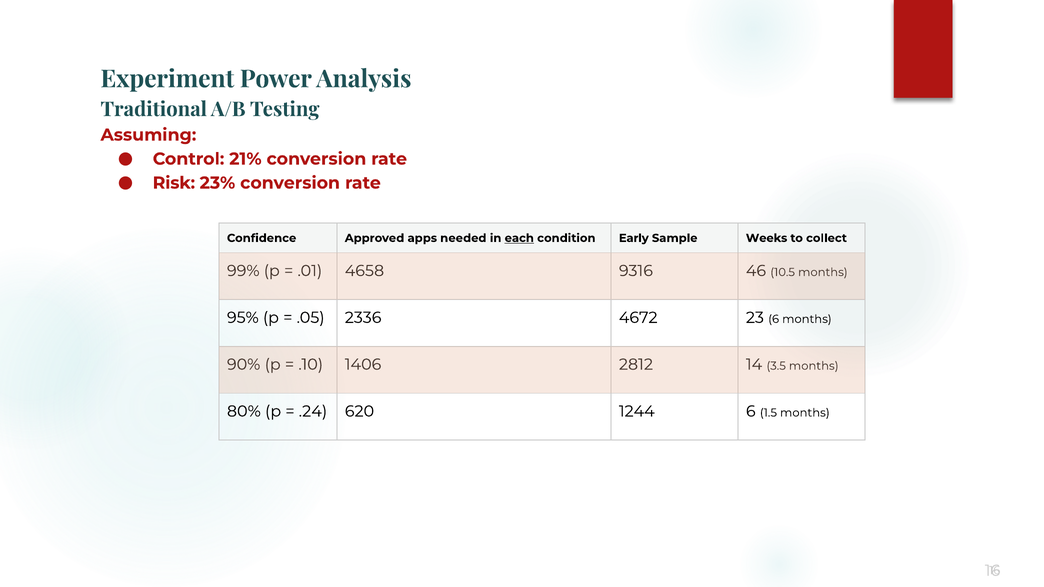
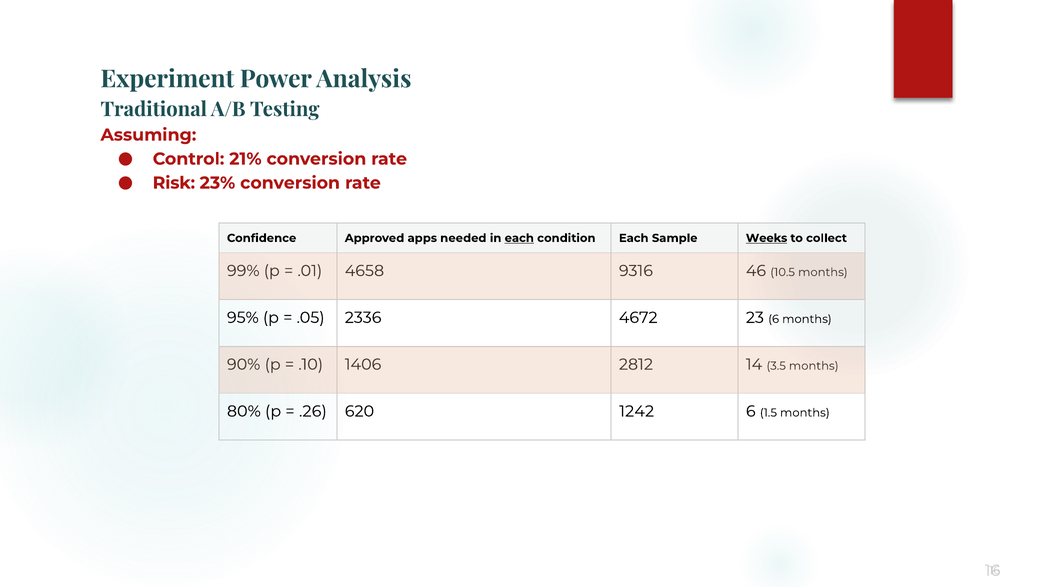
condition Early: Early -> Each
Weeks underline: none -> present
.24: .24 -> .26
1244: 1244 -> 1242
